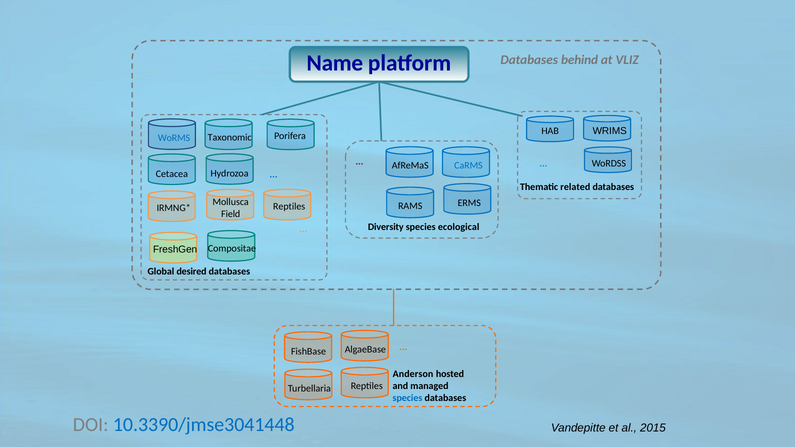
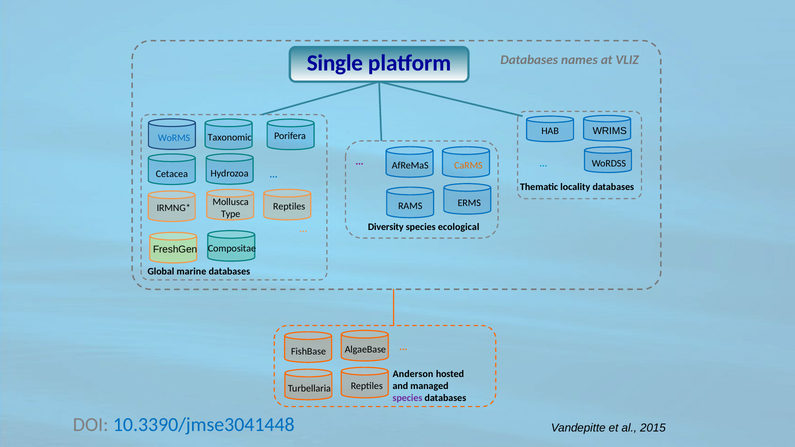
Name: Name -> Single
behind: behind -> names
CaRMS colour: blue -> orange
related: related -> locality
Field: Field -> Type
desired: desired -> marine
species at (407, 398) colour: blue -> purple
